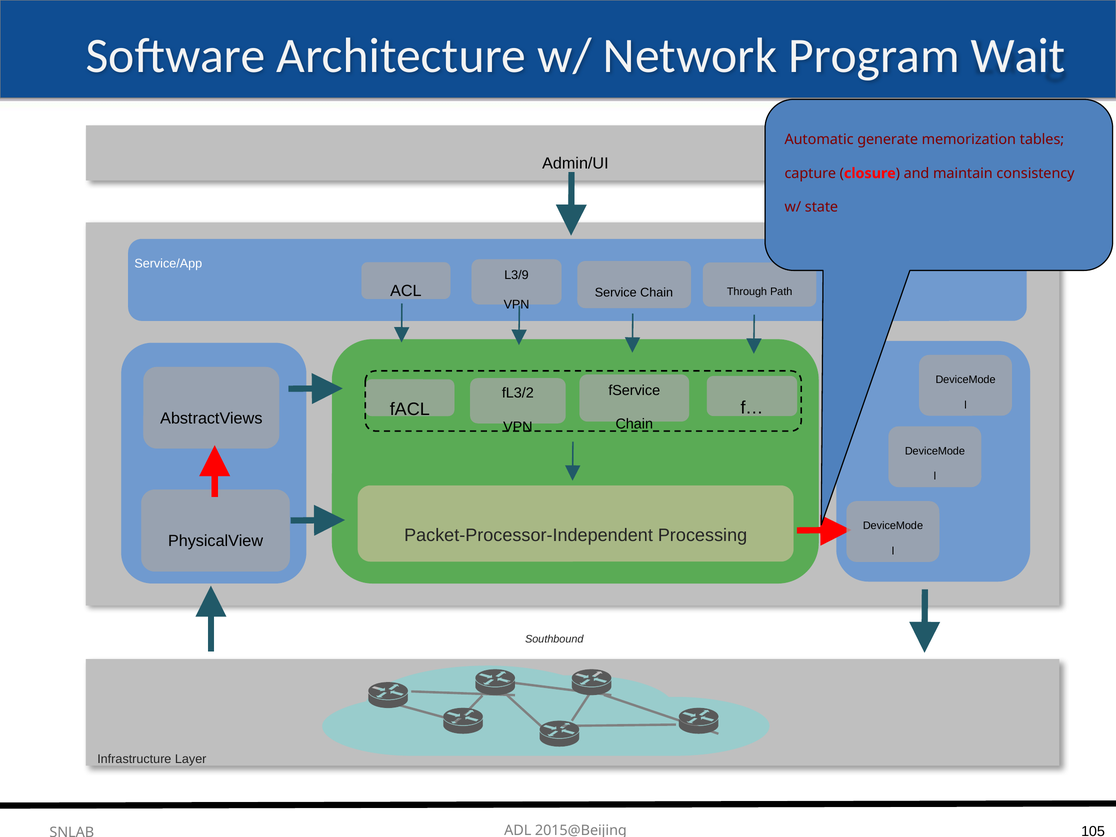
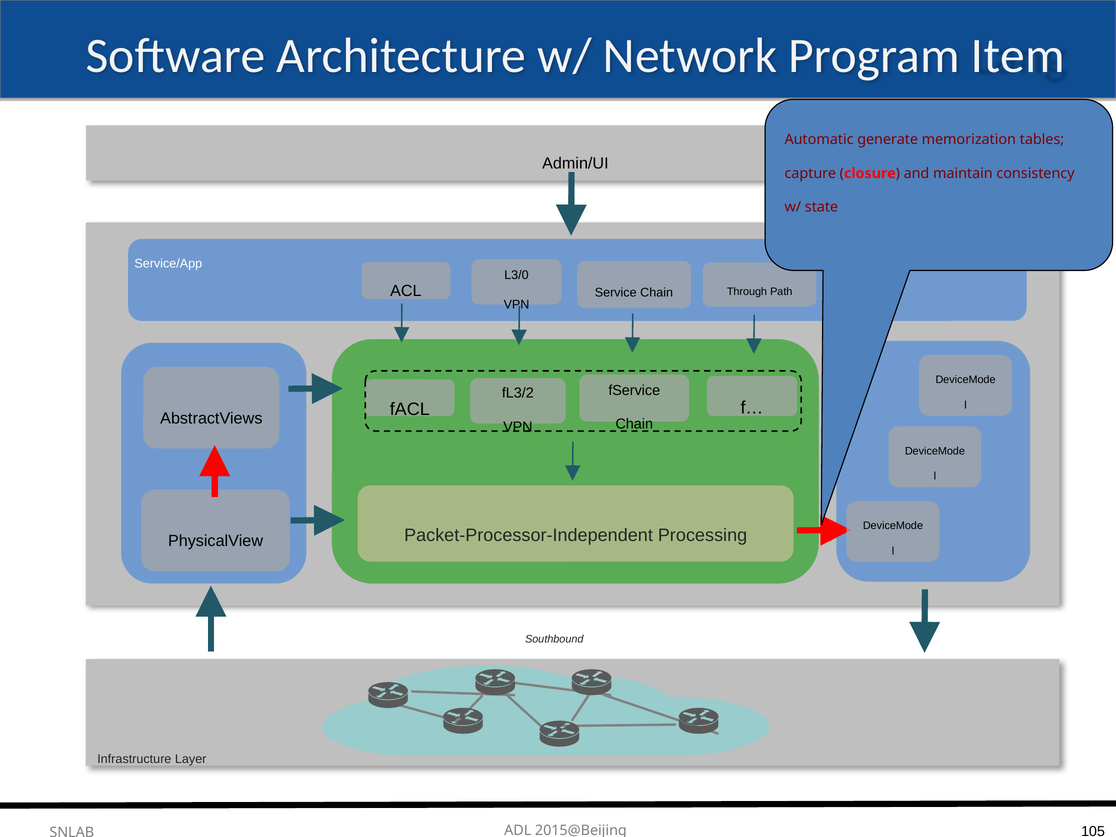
Wait: Wait -> Item
L3/9: L3/9 -> L3/0
